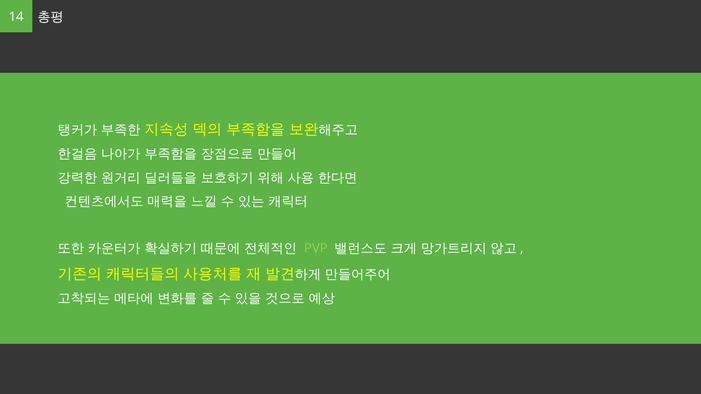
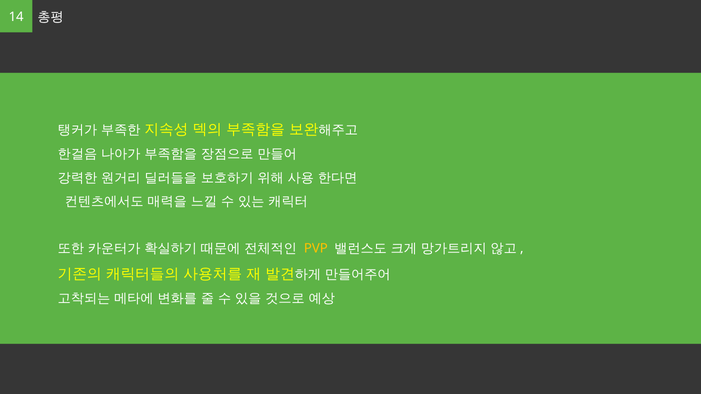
PVP colour: light green -> yellow
